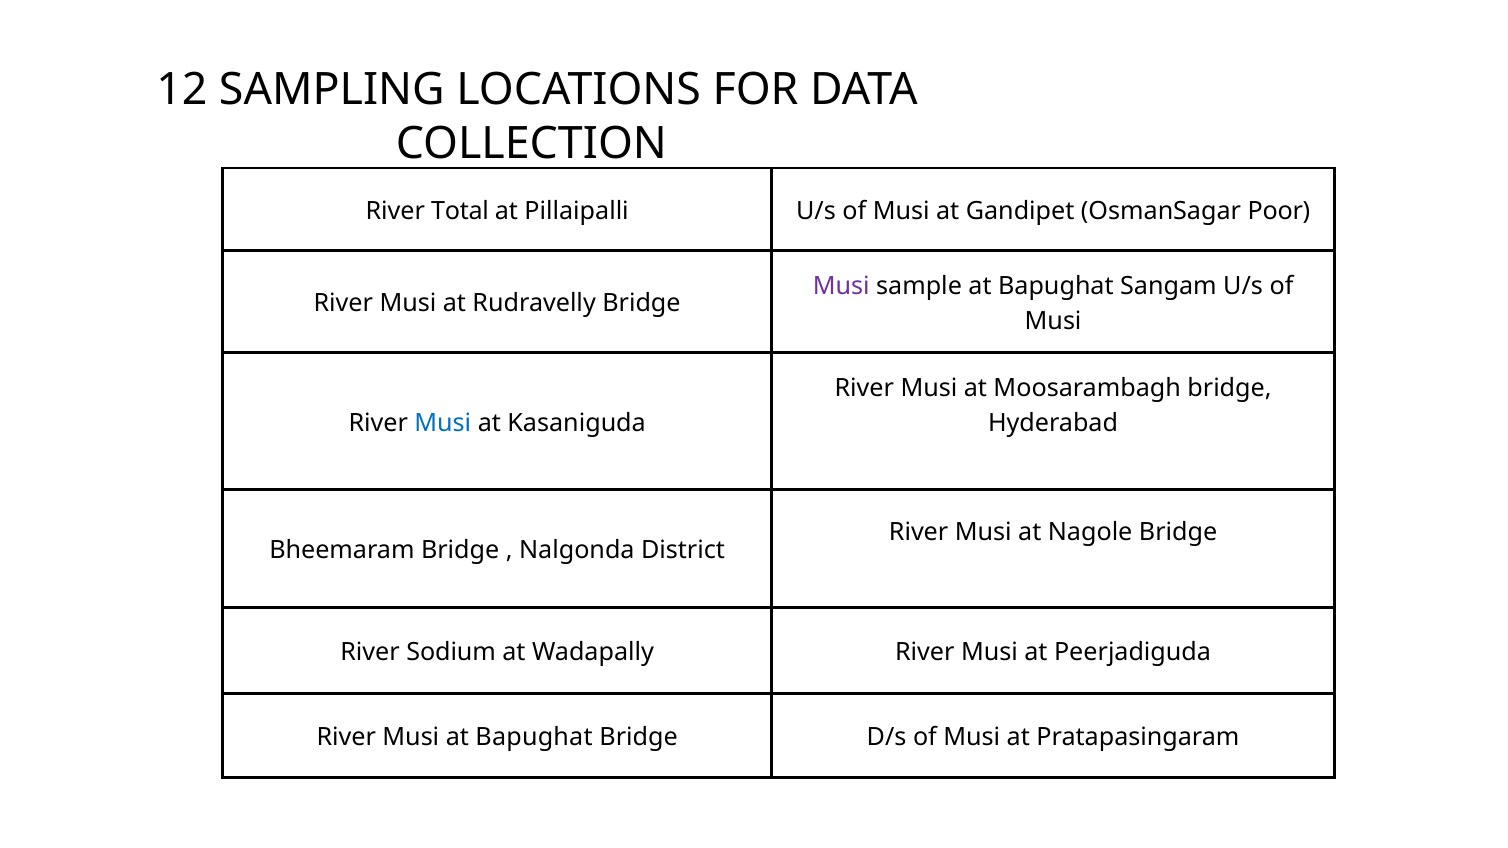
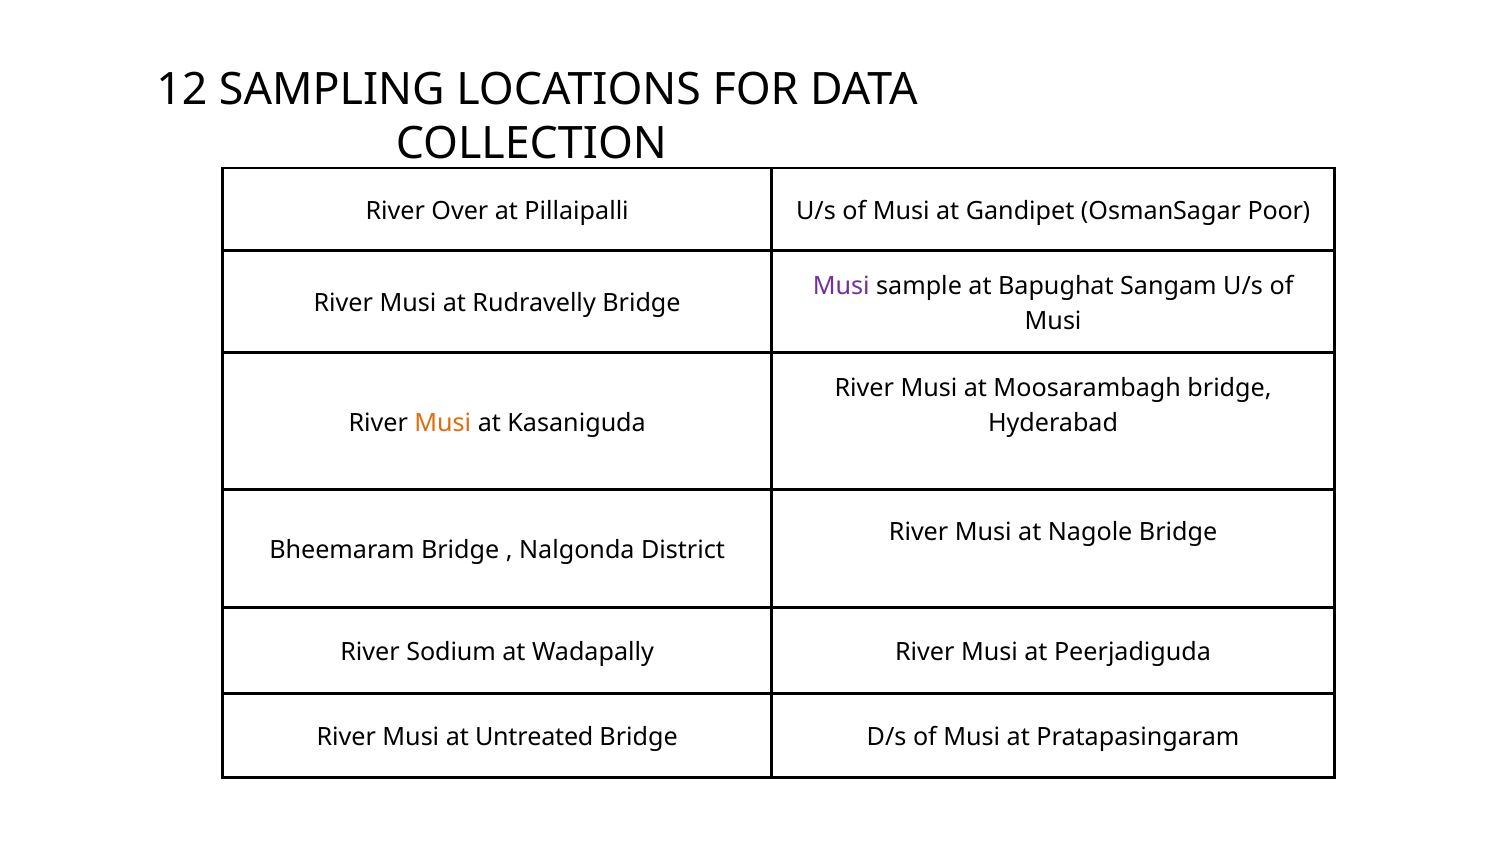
Total: Total -> Over
Musi at (443, 423) colour: blue -> orange
Musi at Bapughat: Bapughat -> Untreated
